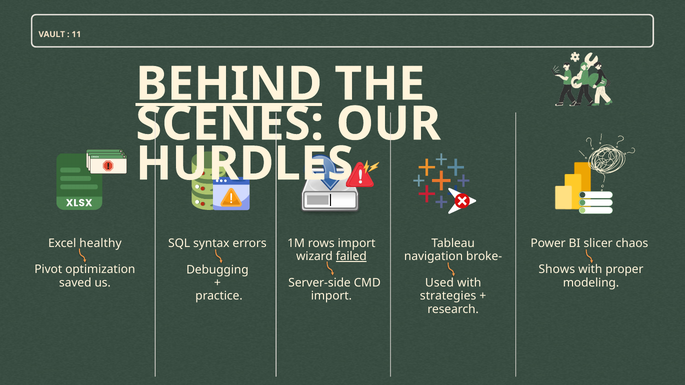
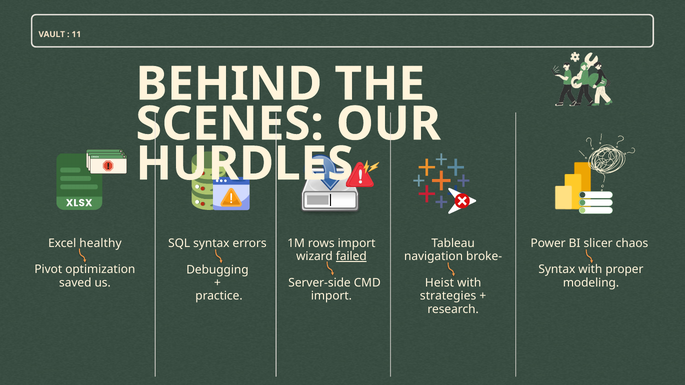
BEHIND underline: present -> none
Shows at (557, 270): Shows -> Syntax
Used: Used -> Heist
